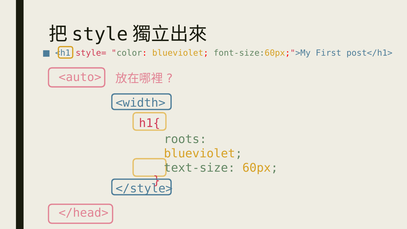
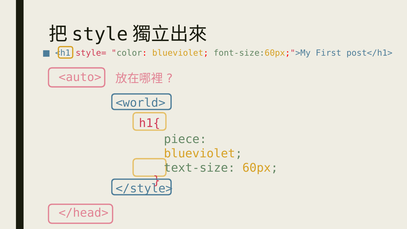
<width>: <width> -> <world>
roots: roots -> piece
